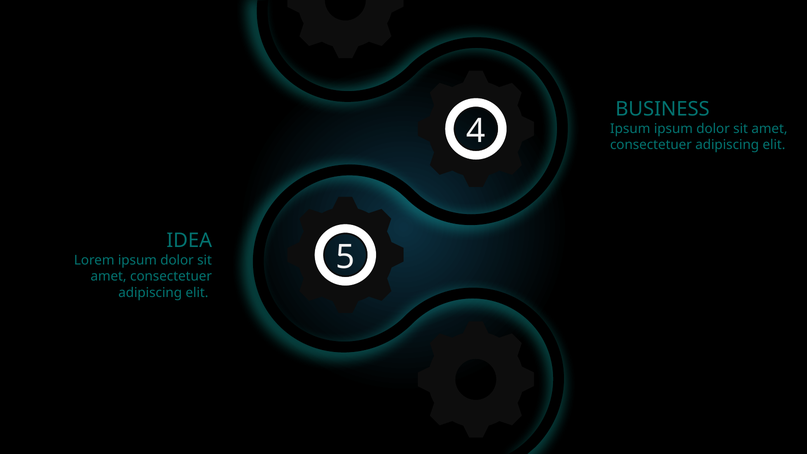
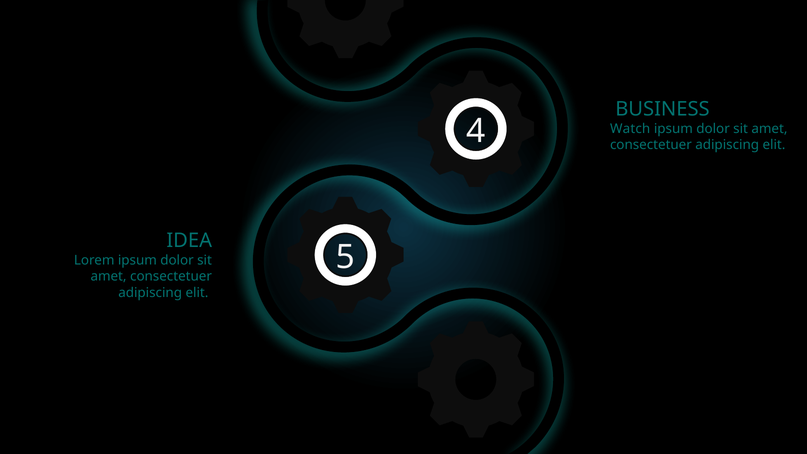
Ipsum at (630, 129): Ipsum -> Watch
